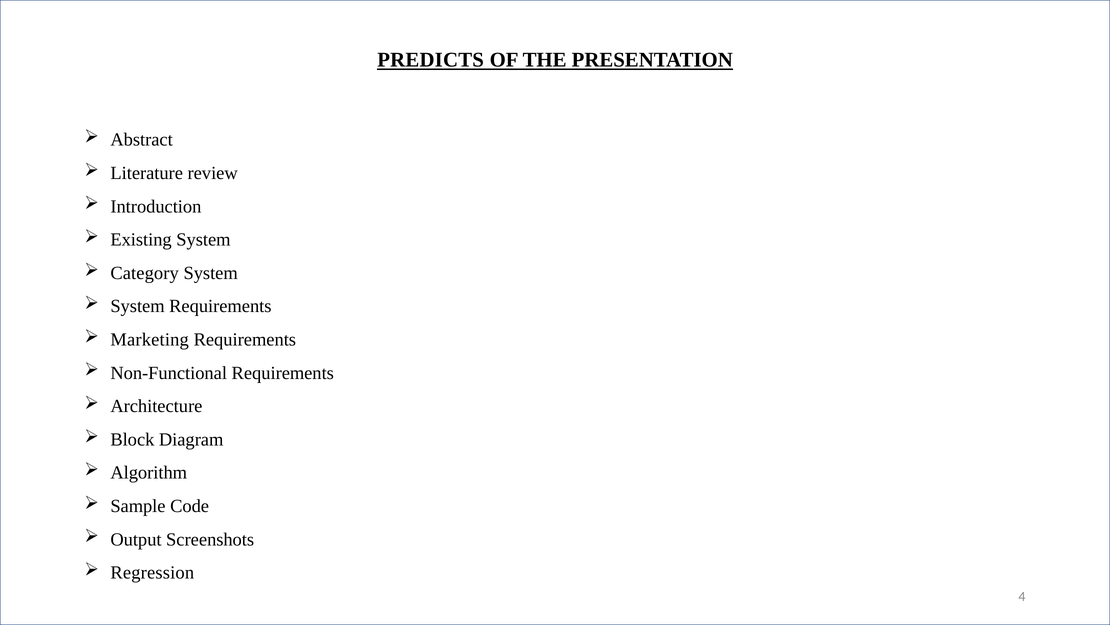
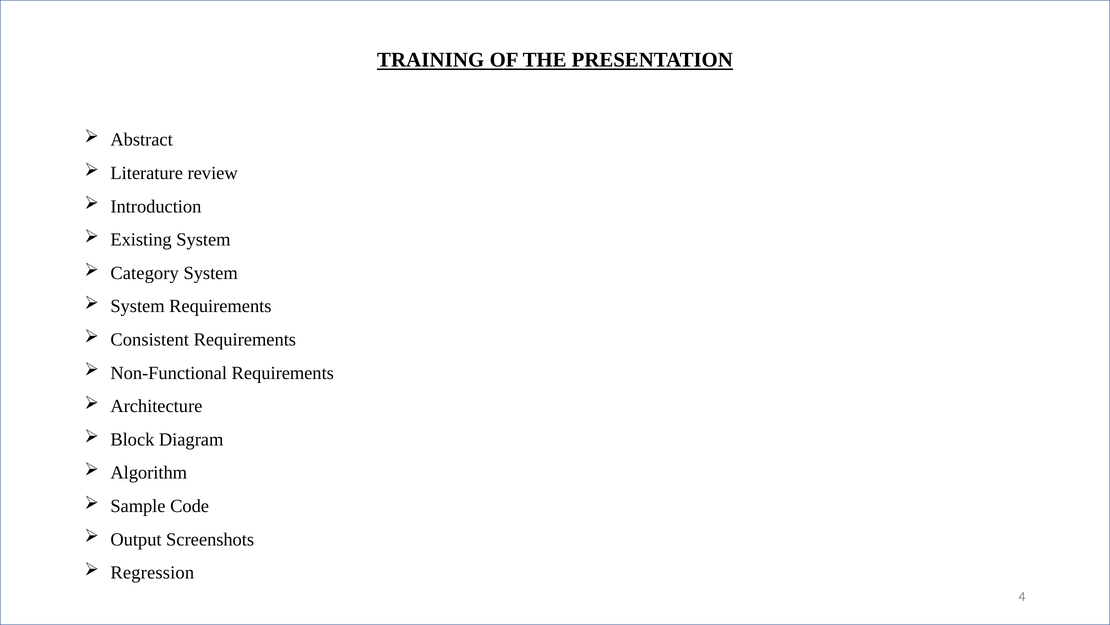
PREDICTS: PREDICTS -> TRAINING
Marketing: Marketing -> Consistent
